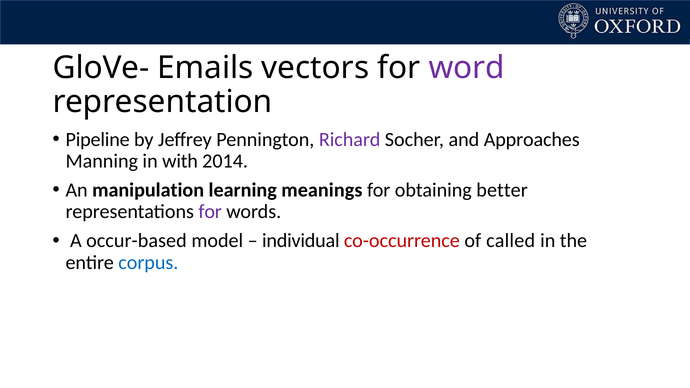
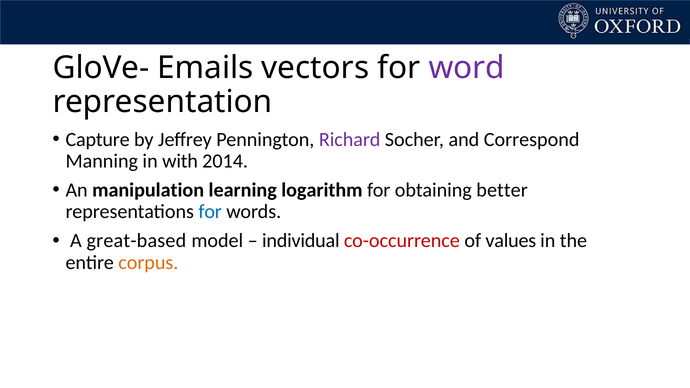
Pipeline: Pipeline -> Capture
Approaches: Approaches -> Correspond
meanings: meanings -> logarithm
for at (210, 212) colour: purple -> blue
occur-based: occur-based -> great-based
called: called -> values
corpus colour: blue -> orange
